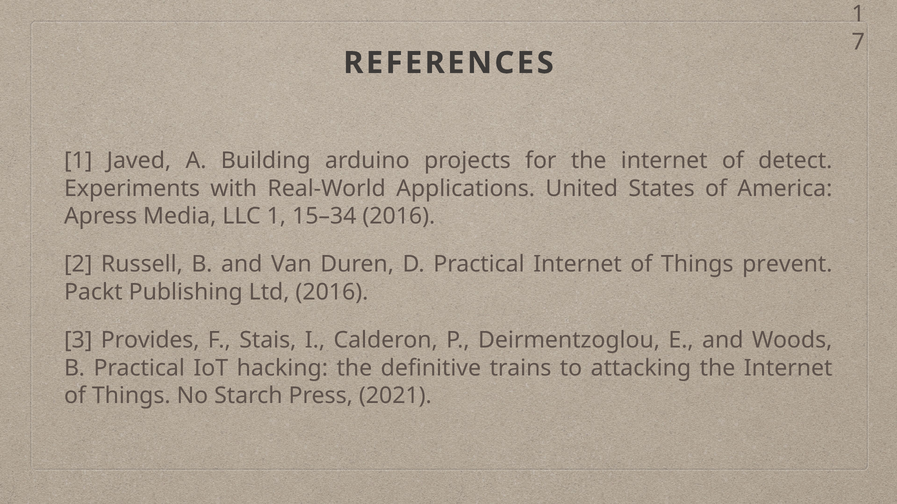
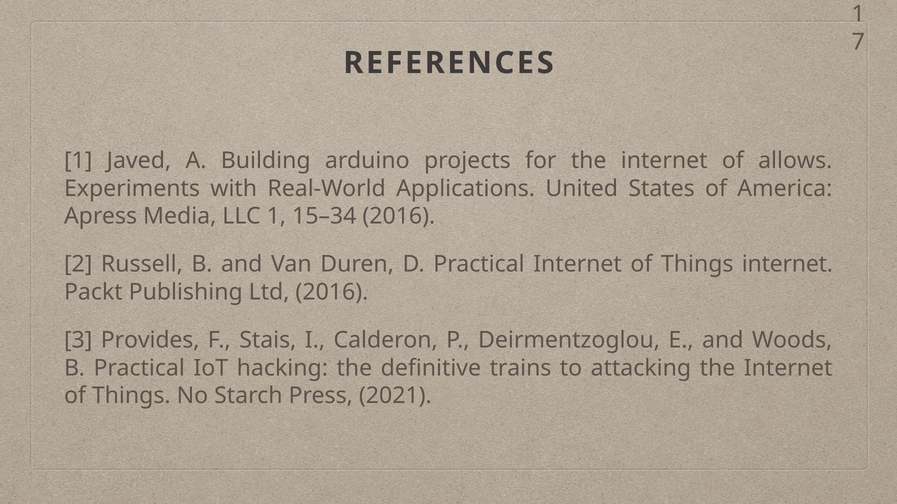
detect: detect -> allows
Things prevent: prevent -> internet
